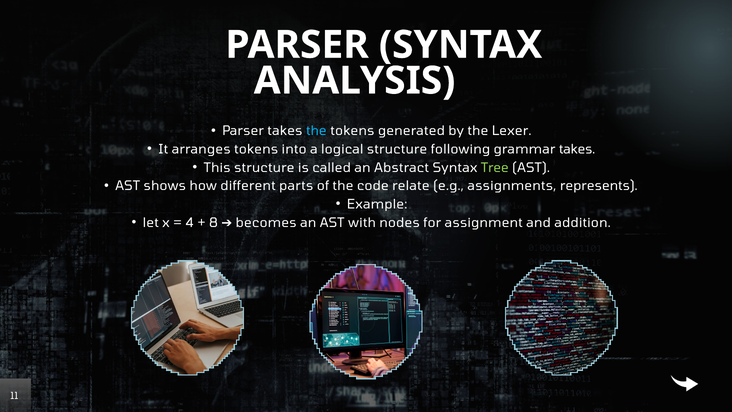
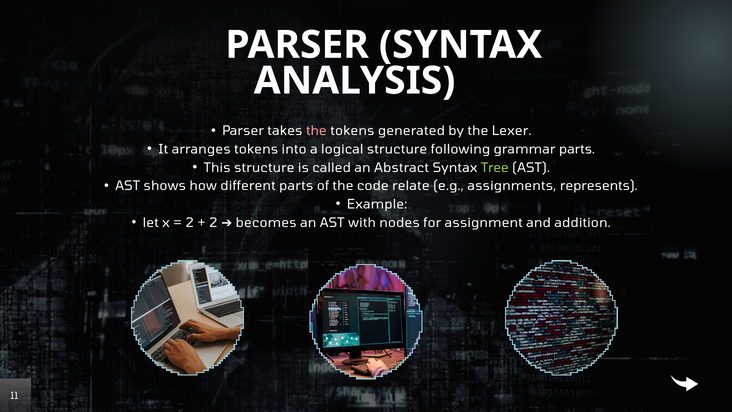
the at (316, 131) colour: light blue -> pink
grammar takes: takes -> parts
4 at (190, 223): 4 -> 2
8 at (213, 223): 8 -> 2
